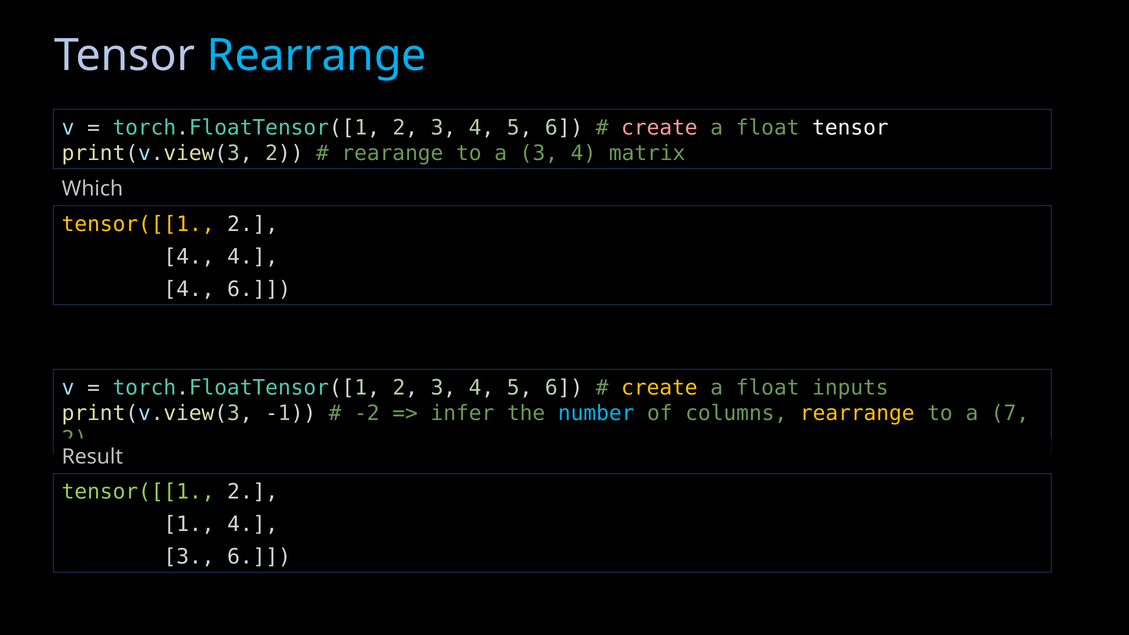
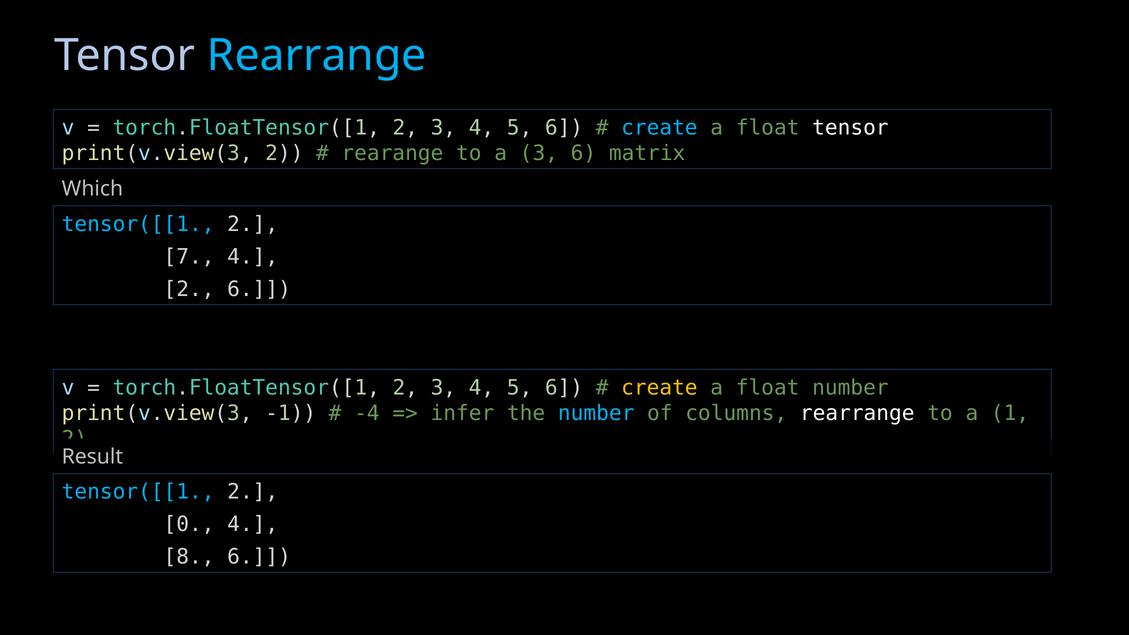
create at (659, 128) colour: pink -> light blue
a 3 4: 4 -> 6
tensor([[1 at (138, 224) colour: yellow -> light blue
4 at (189, 257): 4 -> 7
4 at (189, 289): 4 -> 2
float inputs: inputs -> number
-2: -2 -> -4
rearrange at (857, 413) colour: yellow -> white
7: 7 -> 1
tensor([[1 at (138, 492) colour: light green -> light blue
1: 1 -> 0
3 at (189, 557): 3 -> 8
